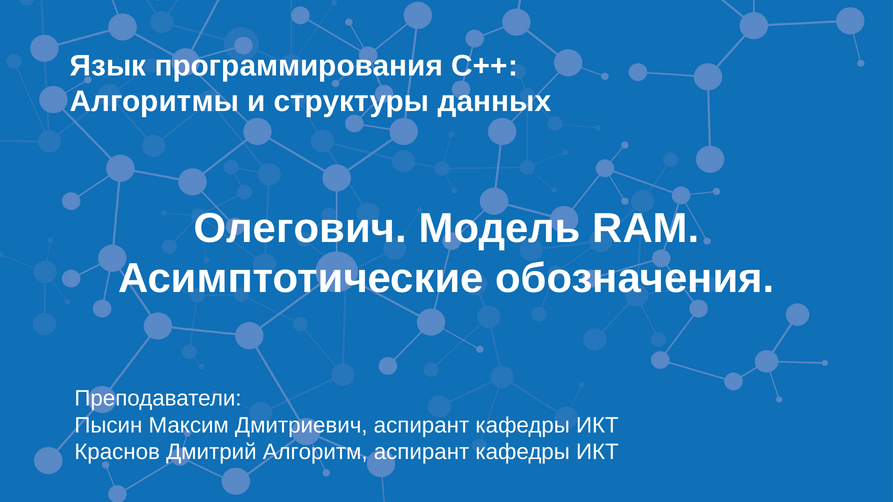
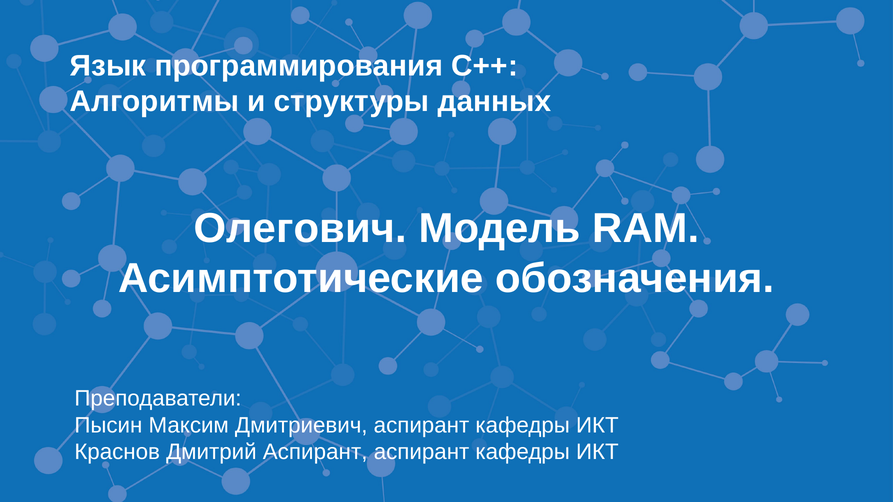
Дмитрий Алгоритм: Алгоритм -> Аспирант
